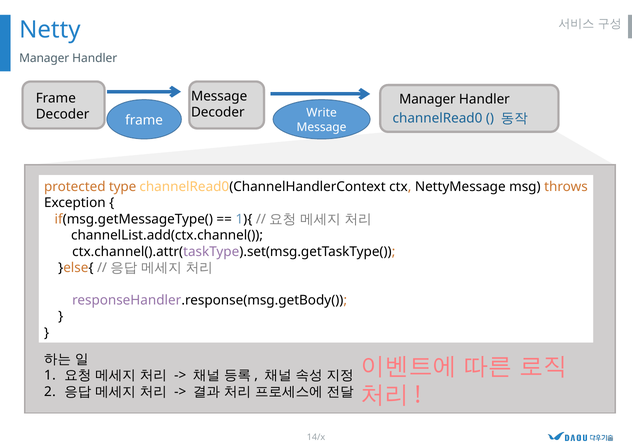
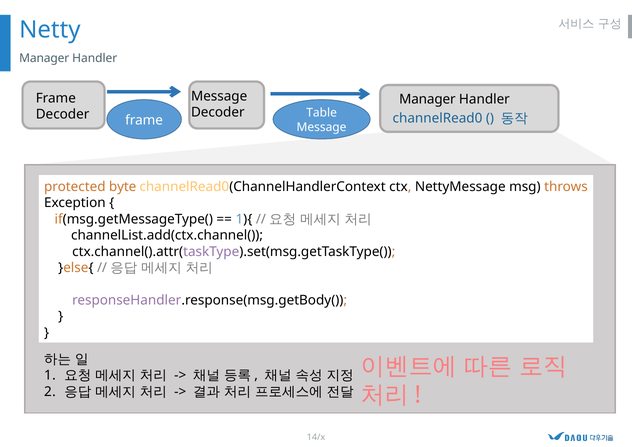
Write: Write -> Table
type: type -> byte
